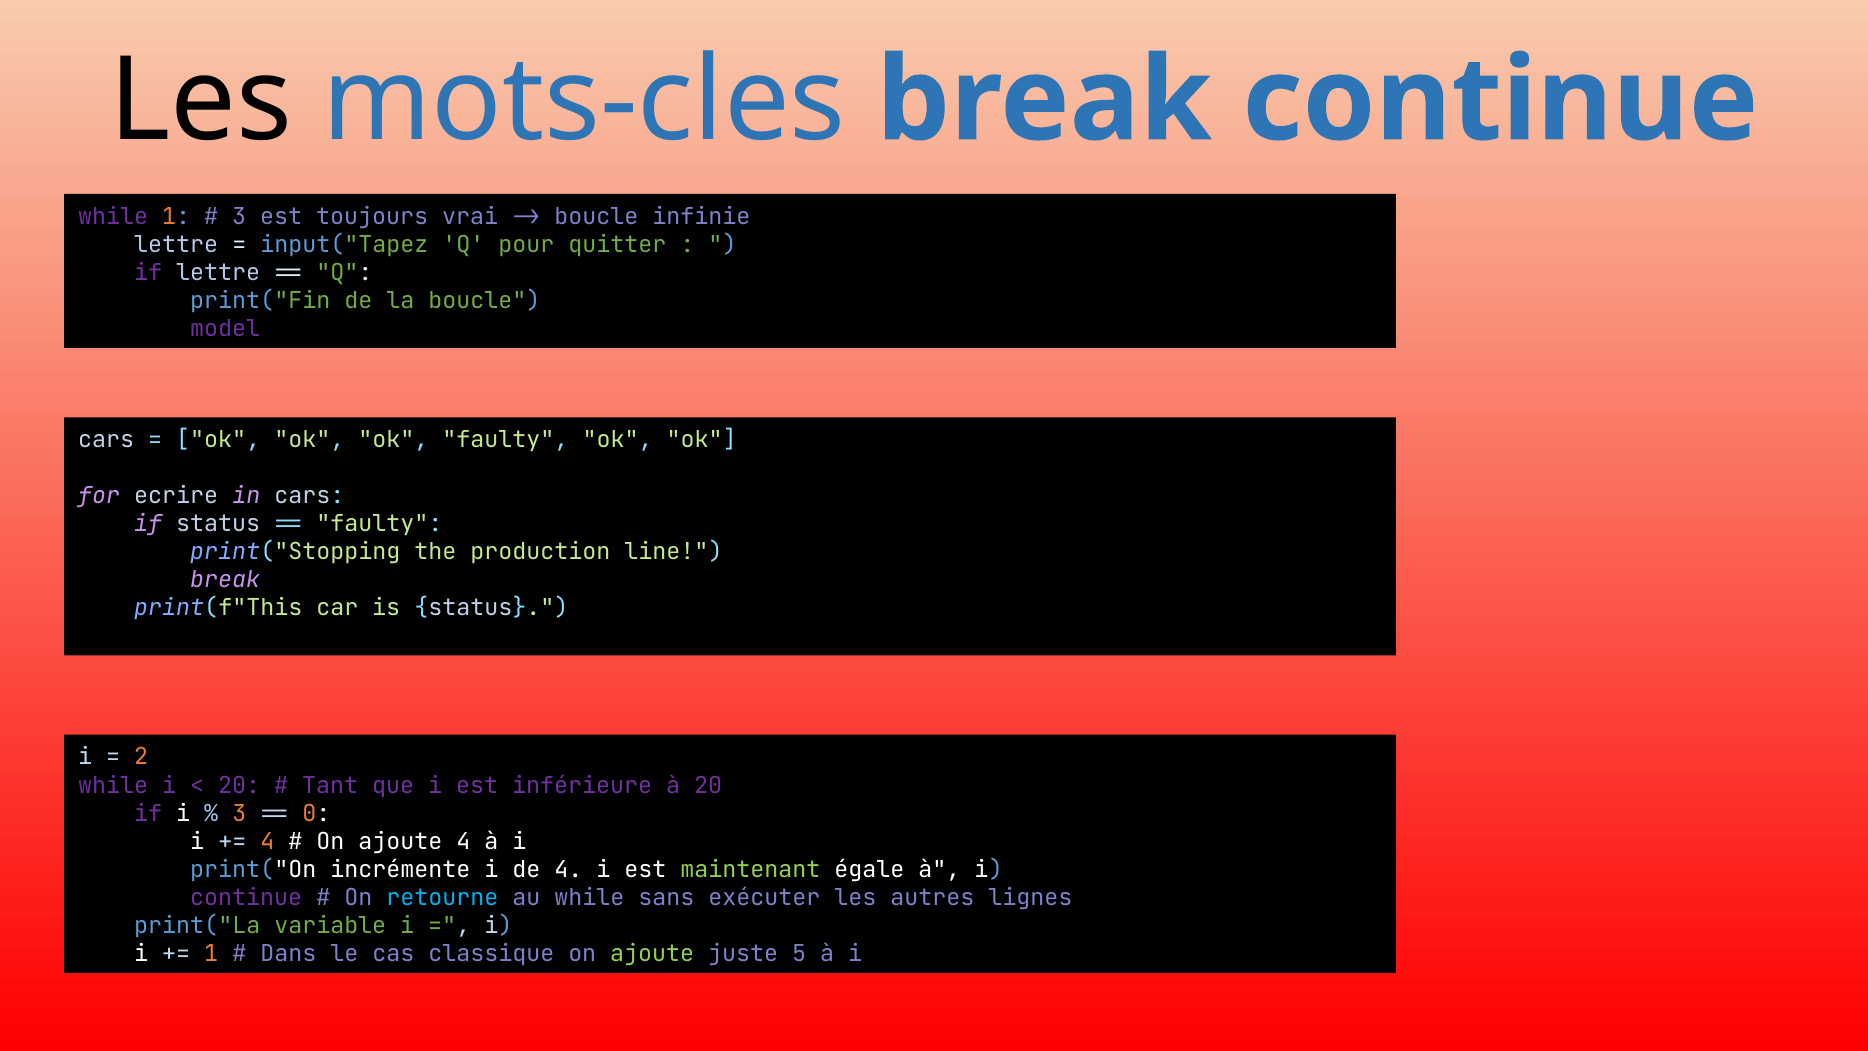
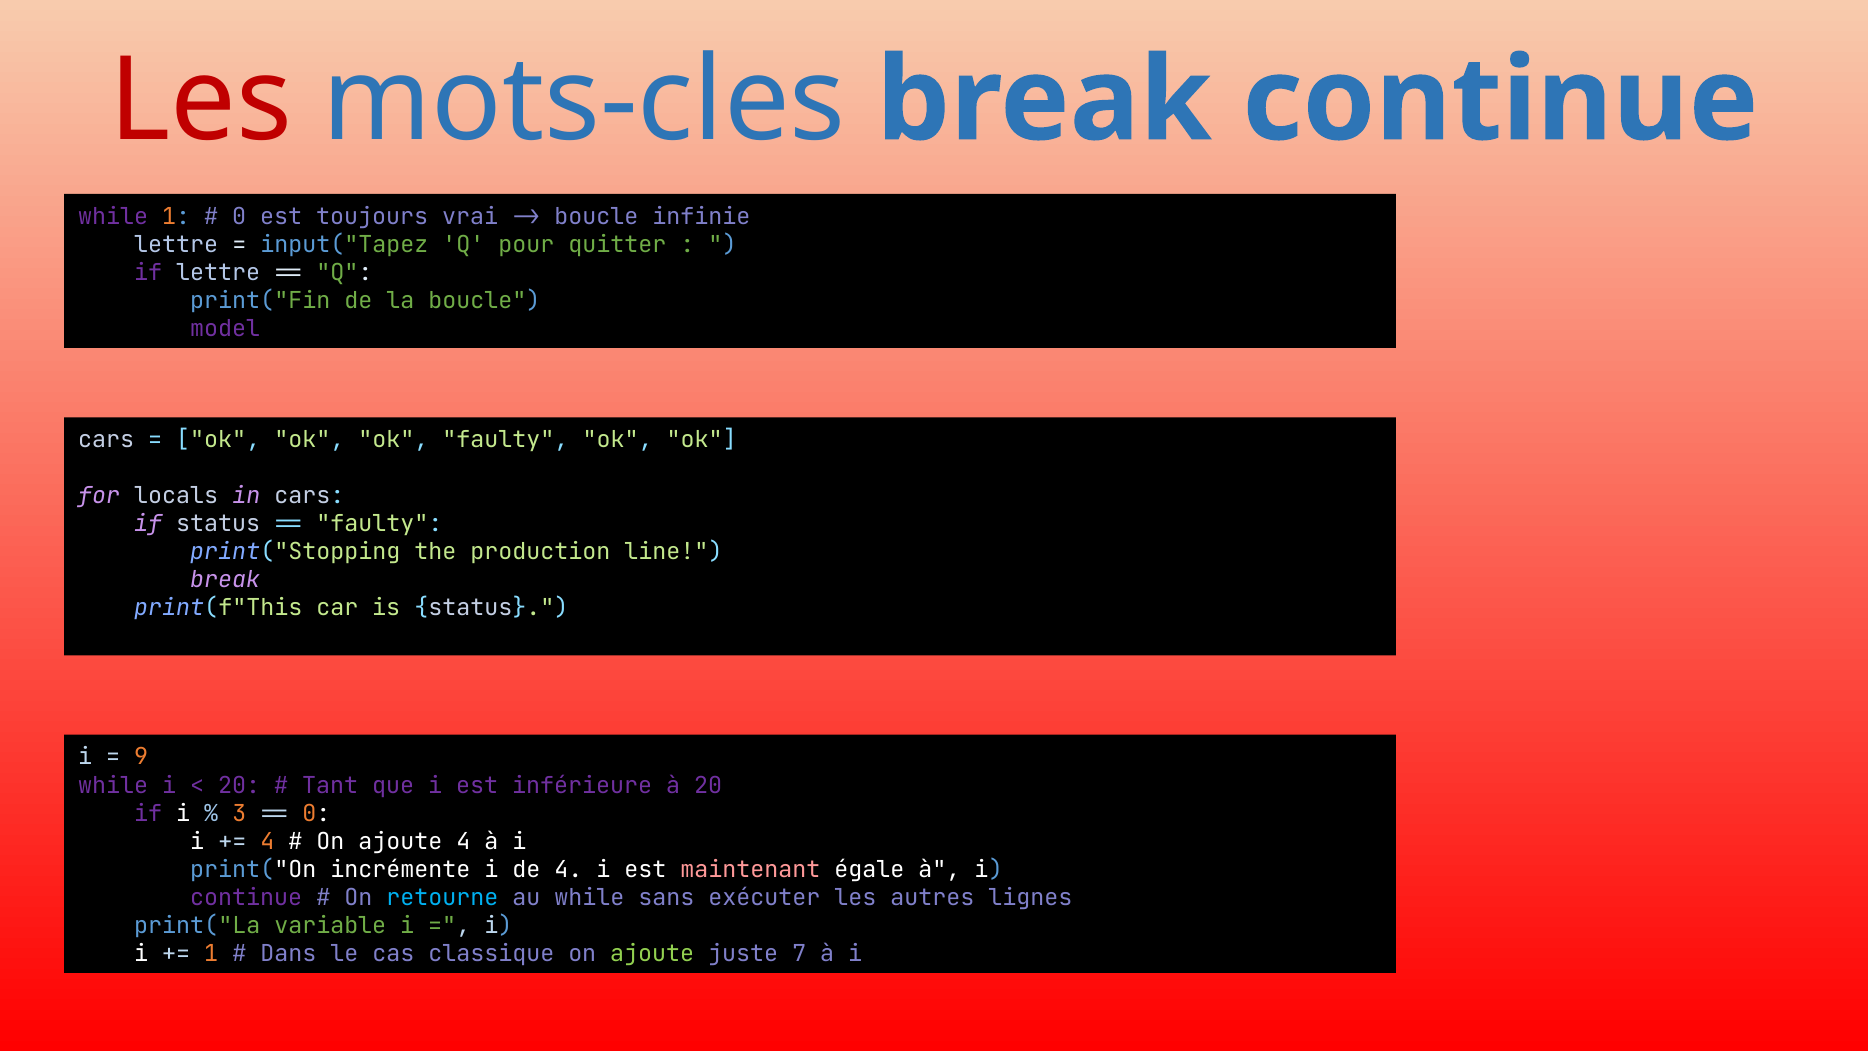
Les at (201, 101) colour: black -> red
3 at (239, 216): 3 -> 0
ecrire: ecrire -> locals
2: 2 -> 9
maintenant colour: light green -> pink
5: 5 -> 7
